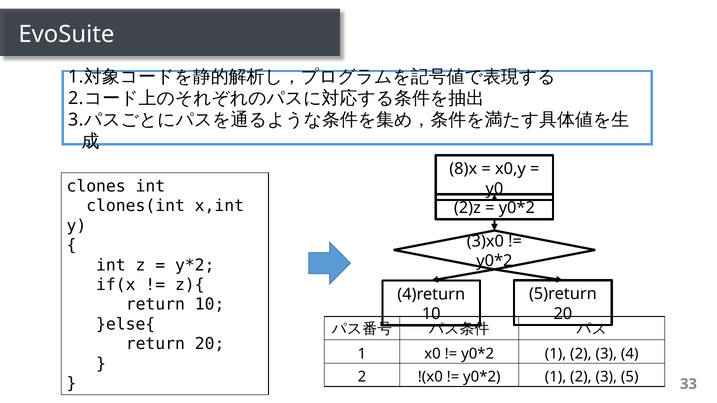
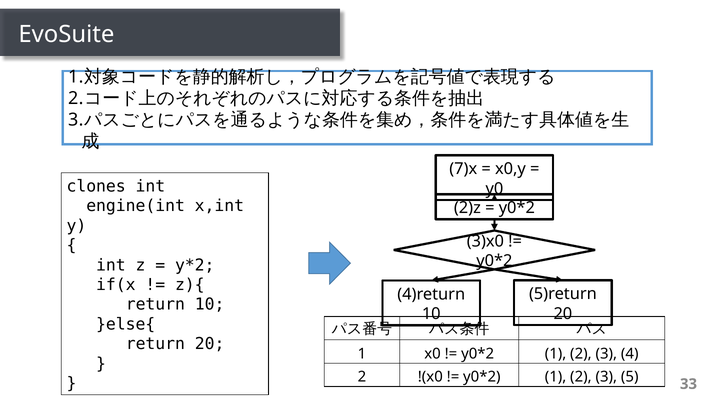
8)x: 8)x -> 7)x
clones(int: clones(int -> engine(int
